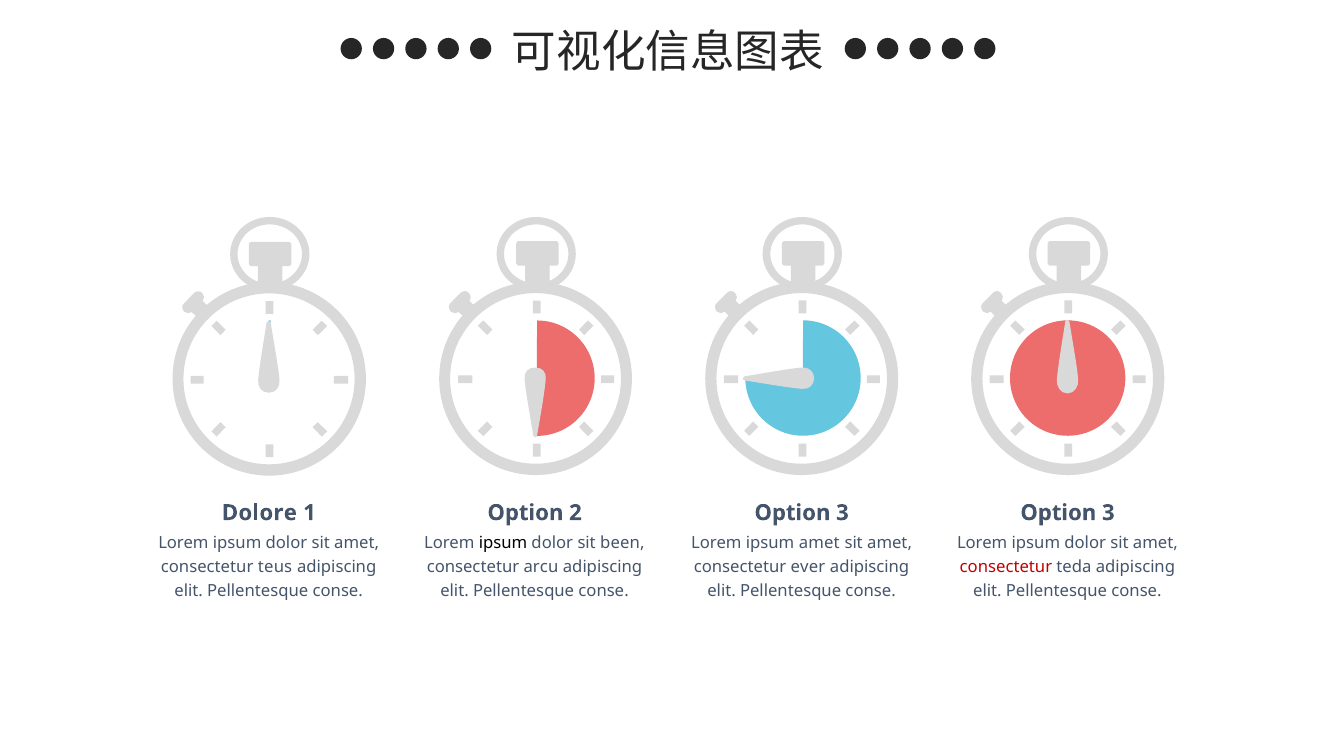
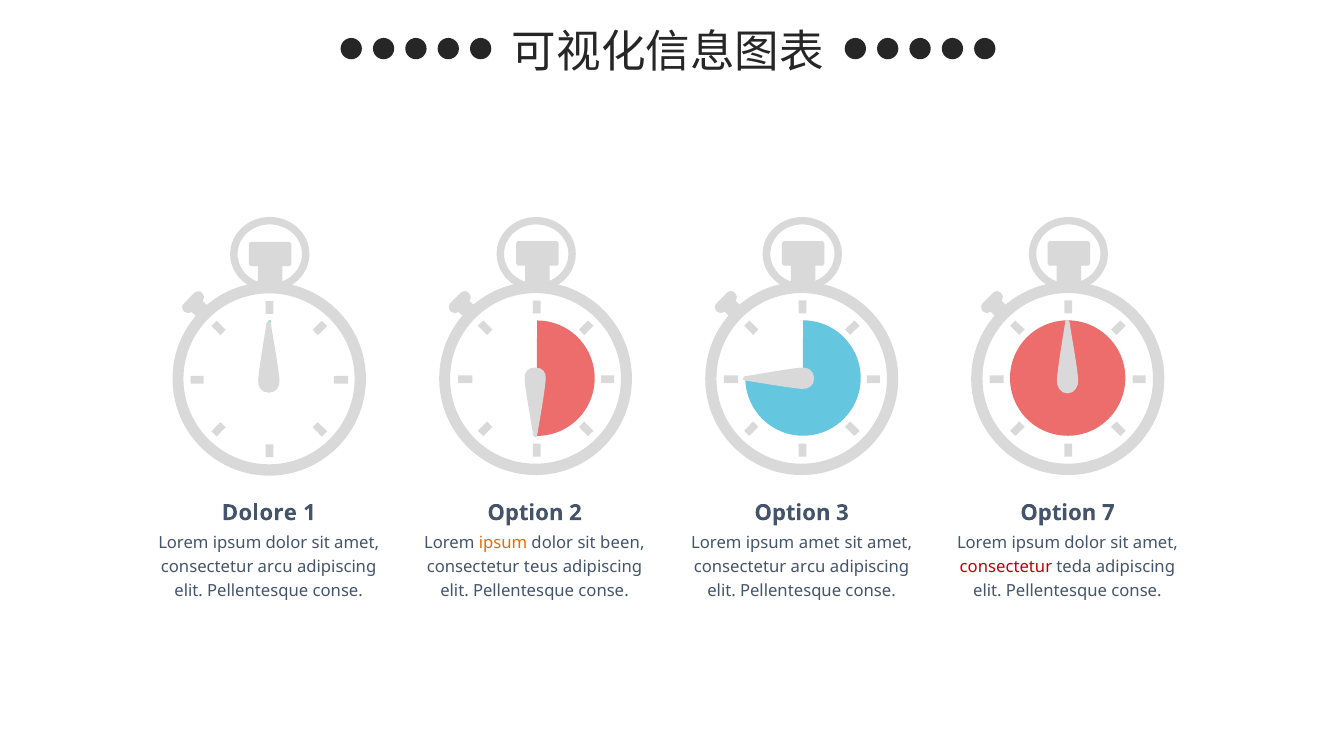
3 at (1108, 512): 3 -> 7
ipsum at (503, 542) colour: black -> orange
teus at (275, 566): teus -> arcu
arcu: arcu -> teus
ever at (808, 566): ever -> arcu
